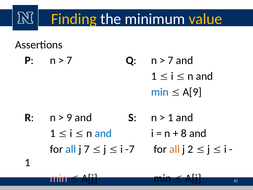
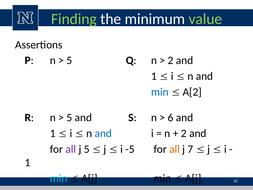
Finding colour: yellow -> light green
value colour: yellow -> light green
7 at (69, 60): 7 -> 5
7 at (171, 60): 7 -> 2
A[9: A[9 -> A[2
9 at (69, 117): 9 -> 5
1 at (171, 117): 1 -> 6
8 at (184, 133): 8 -> 2
all at (71, 149) colour: blue -> purple
j 7: 7 -> 5
-7: -7 -> -5
2: 2 -> 7
min at (59, 178) colour: pink -> light blue
